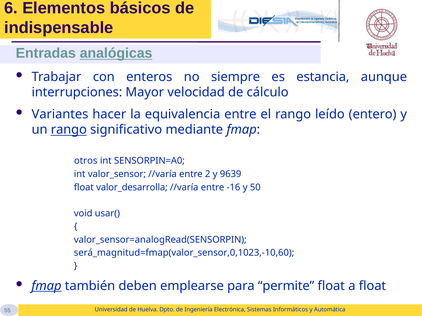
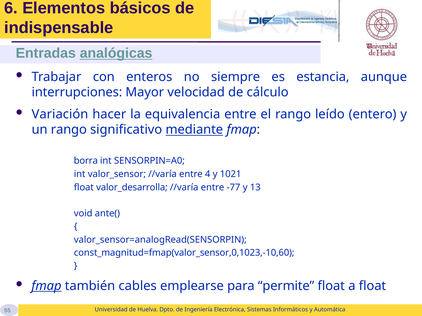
Variantes: Variantes -> Variación
rango at (69, 130) underline: present -> none
mediante underline: none -> present
otros: otros -> borra
2: 2 -> 4
9639: 9639 -> 1021
-16: -16 -> -77
50: 50 -> 13
usar(: usar( -> ante(
será_magnitud=fmap(valor_sensor,0,1023,-10,60: será_magnitud=fmap(valor_sensor,0,1023,-10,60 -> const_magnitud=fmap(valor_sensor,0,1023,-10,60
deben: deben -> cables
